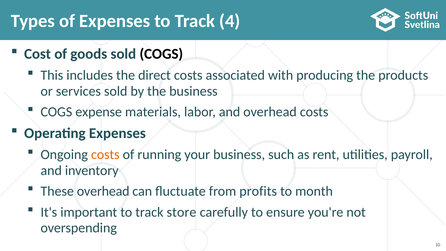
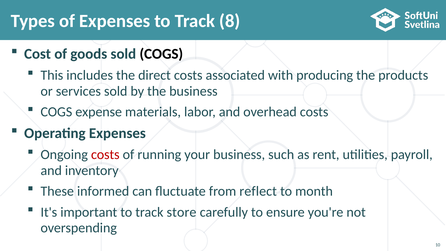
4: 4 -> 8
costs at (105, 155) colour: orange -> red
These overhead: overhead -> informed
profits: profits -> reflect
